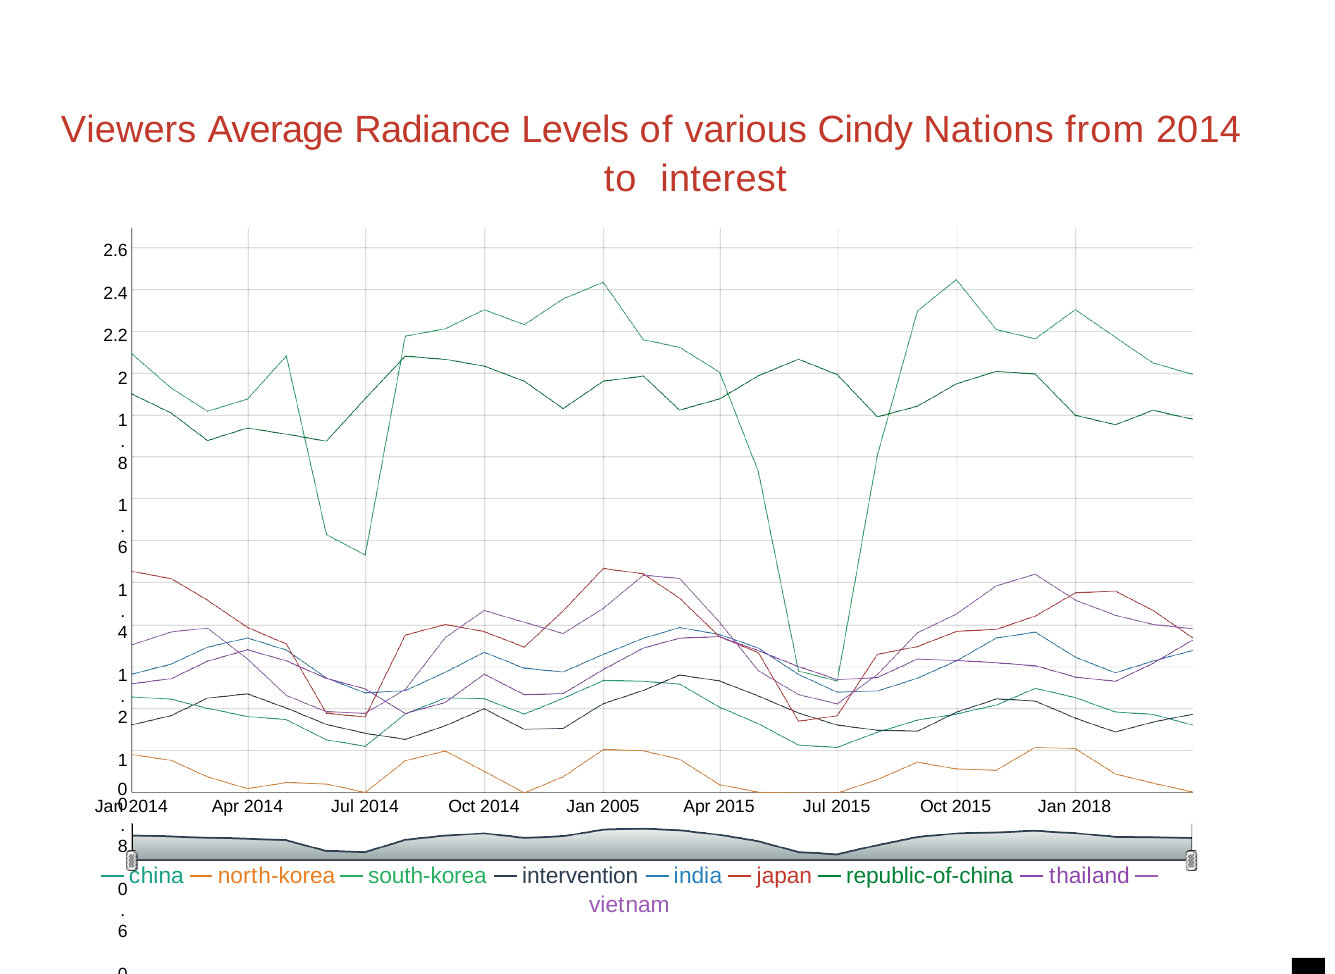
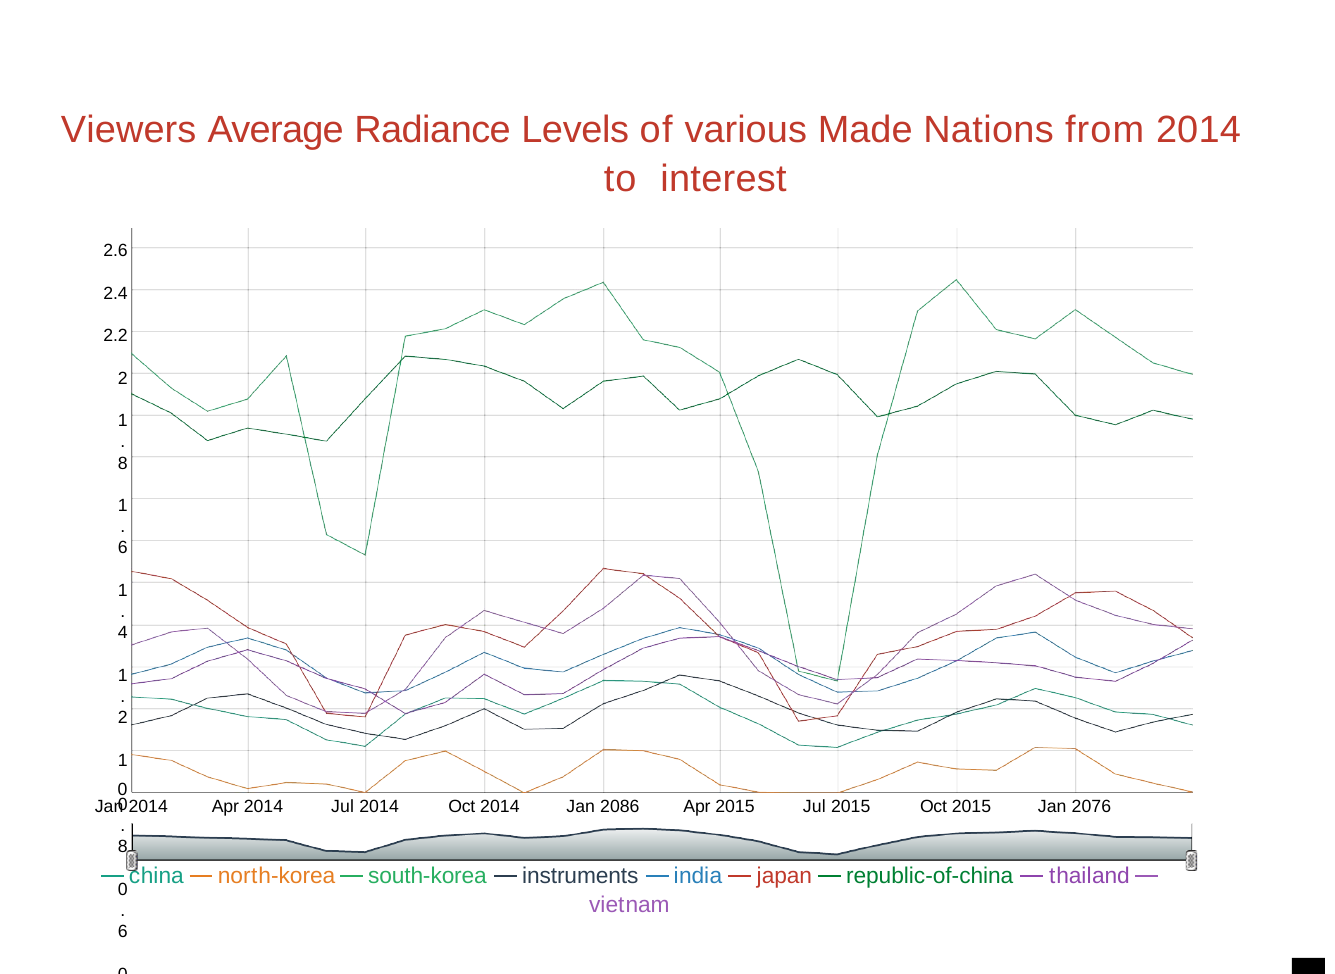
Cindy: Cindy -> Made
2005: 2005 -> 2086
2018: 2018 -> 2076
intervention: intervention -> instruments
